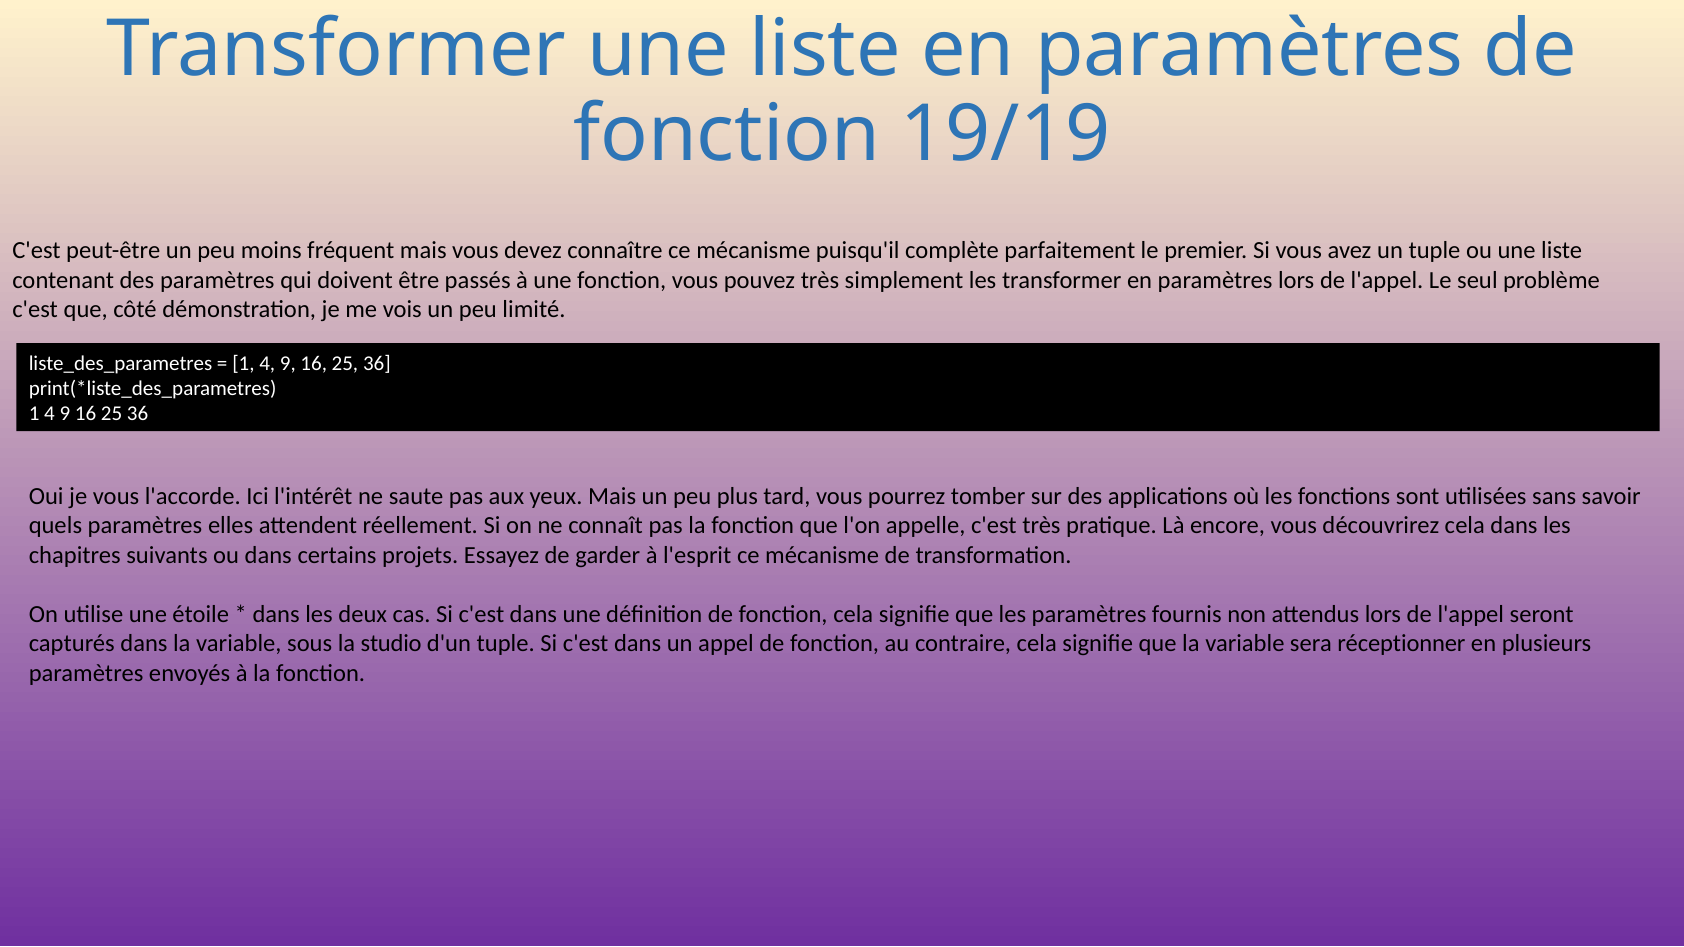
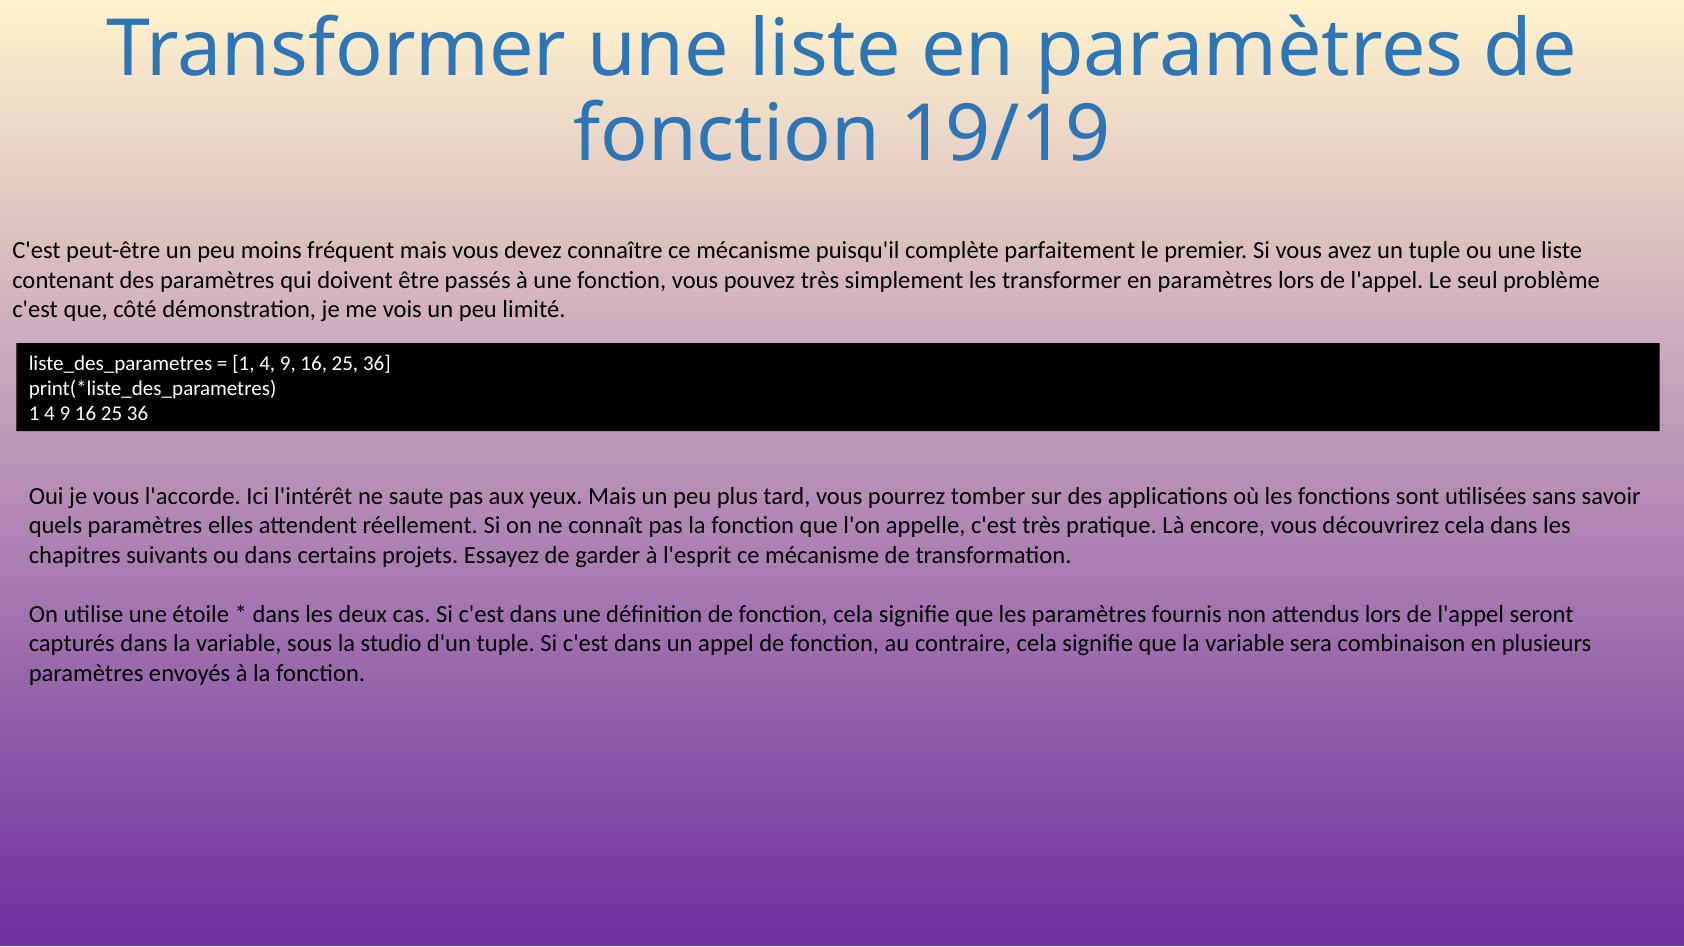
réceptionner: réceptionner -> combinaison
